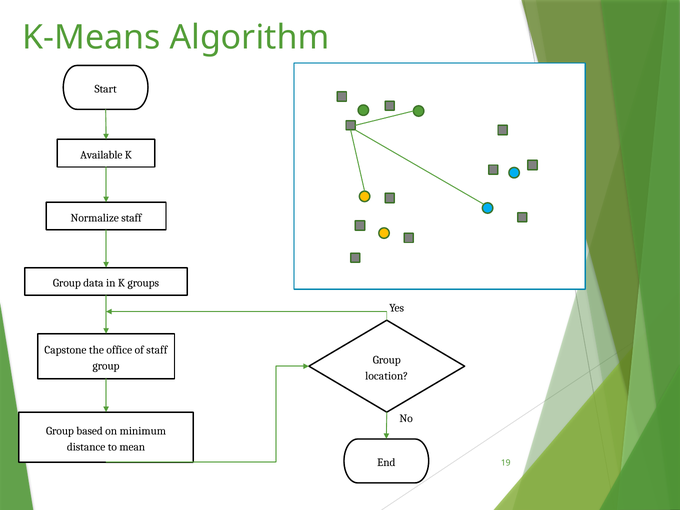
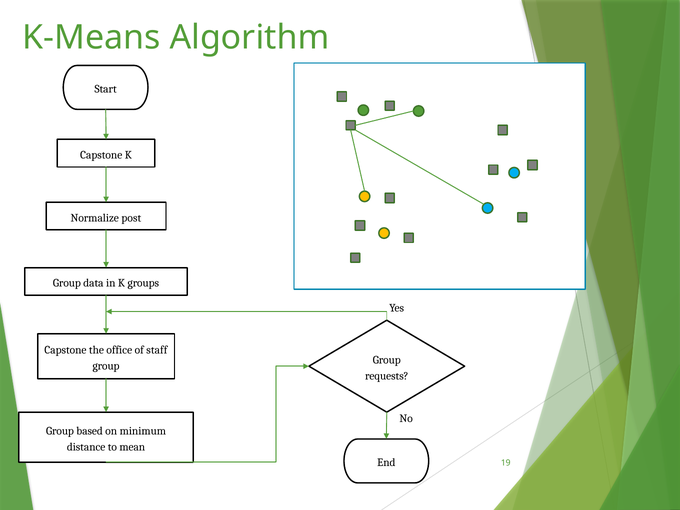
Available at (101, 155): Available -> Capstone
Normalize staff: staff -> post
location: location -> requests
